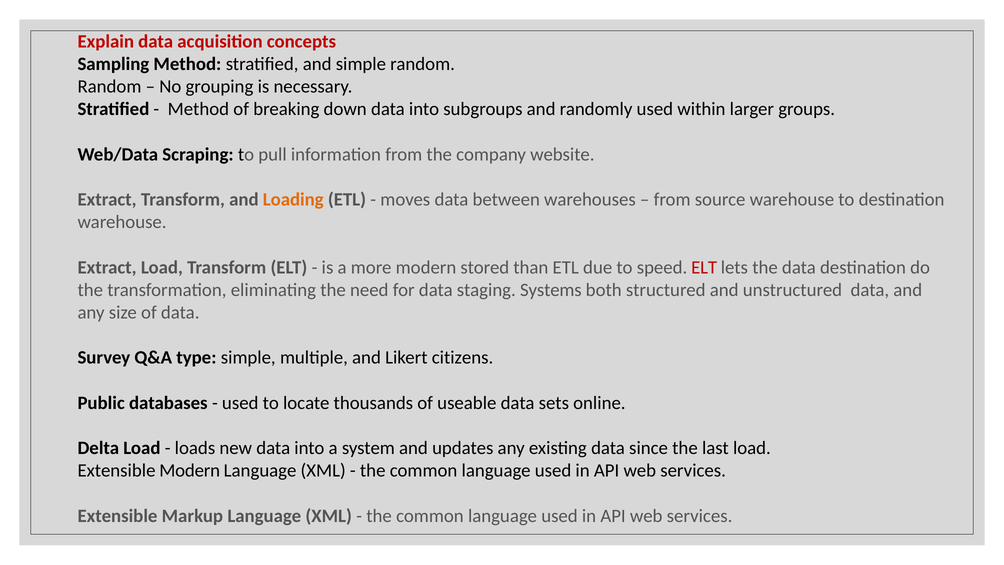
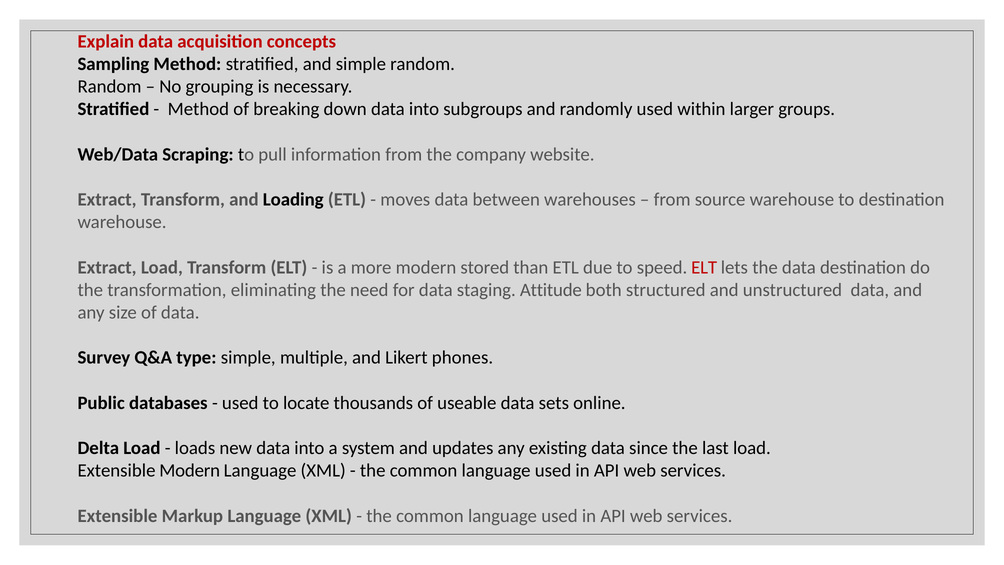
Loading colour: orange -> black
Systems: Systems -> Attitude
citizens: citizens -> phones
